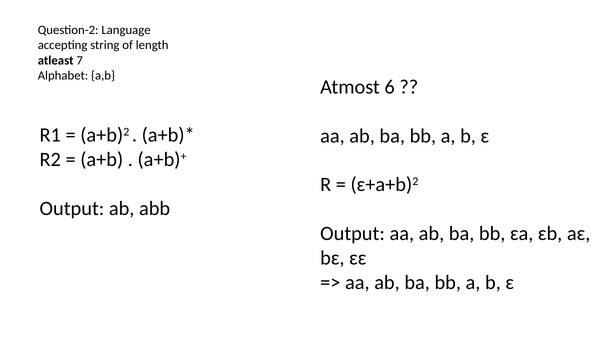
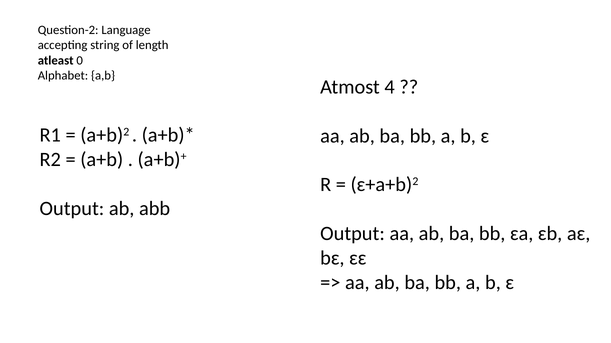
7: 7 -> 0
6: 6 -> 4
